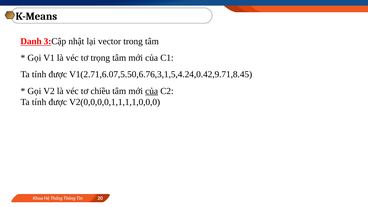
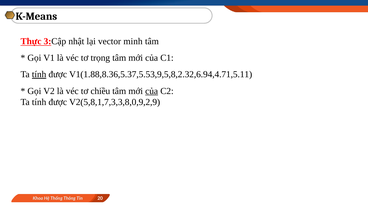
Danh: Danh -> Thực
trong: trong -> minh
tính at (39, 74) underline: none -> present
V1(2.71,6.07,5.50,6.76,3,1,5,4.24,0.42,9.71,8.45: V1(2.71,6.07,5.50,6.76,3,1,5,4.24,0.42,9.71,8.45 -> V1(1.88,8.36,5.37,5.53,9,5,8,2.32,6.94,4.71,5.11
V2(0,0,0,0,1,1,1,1,0,0,0: V2(0,0,0,0,1,1,1,1,0,0,0 -> V2(5,8,1,7,3,3,8,0,9,2,9
